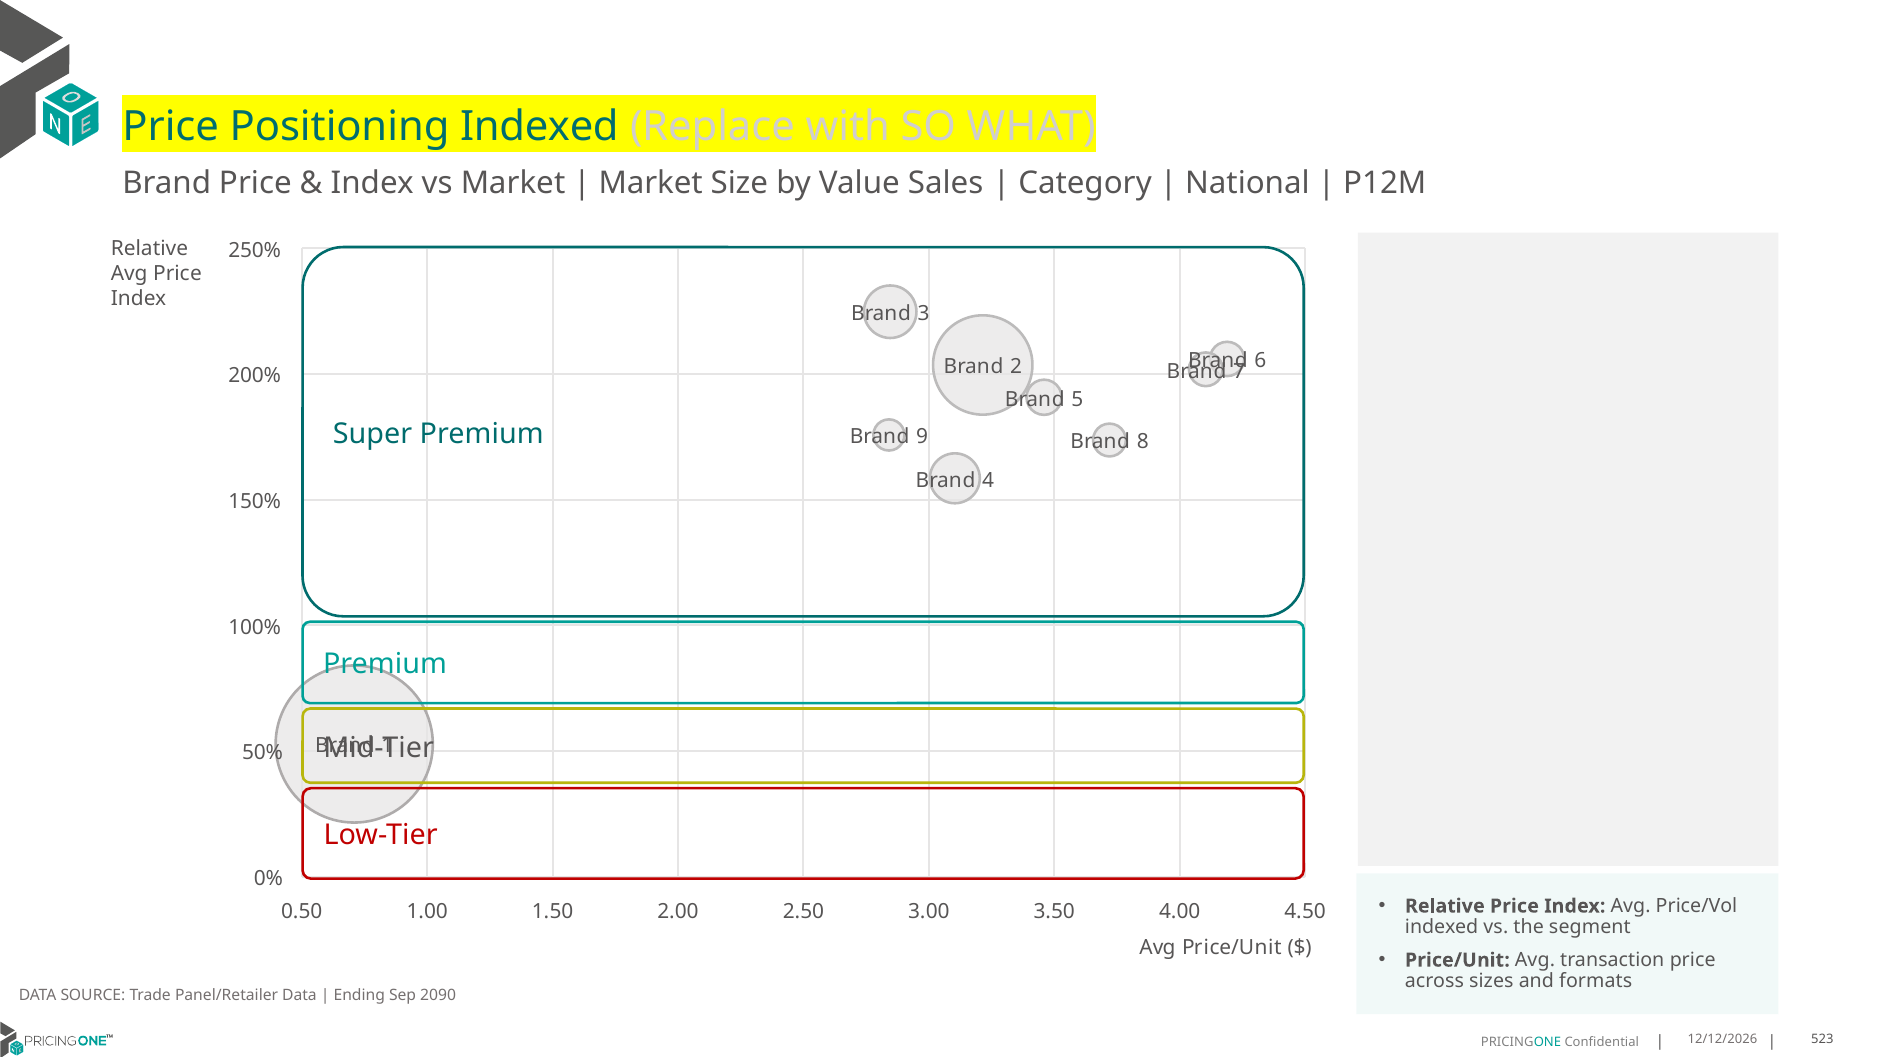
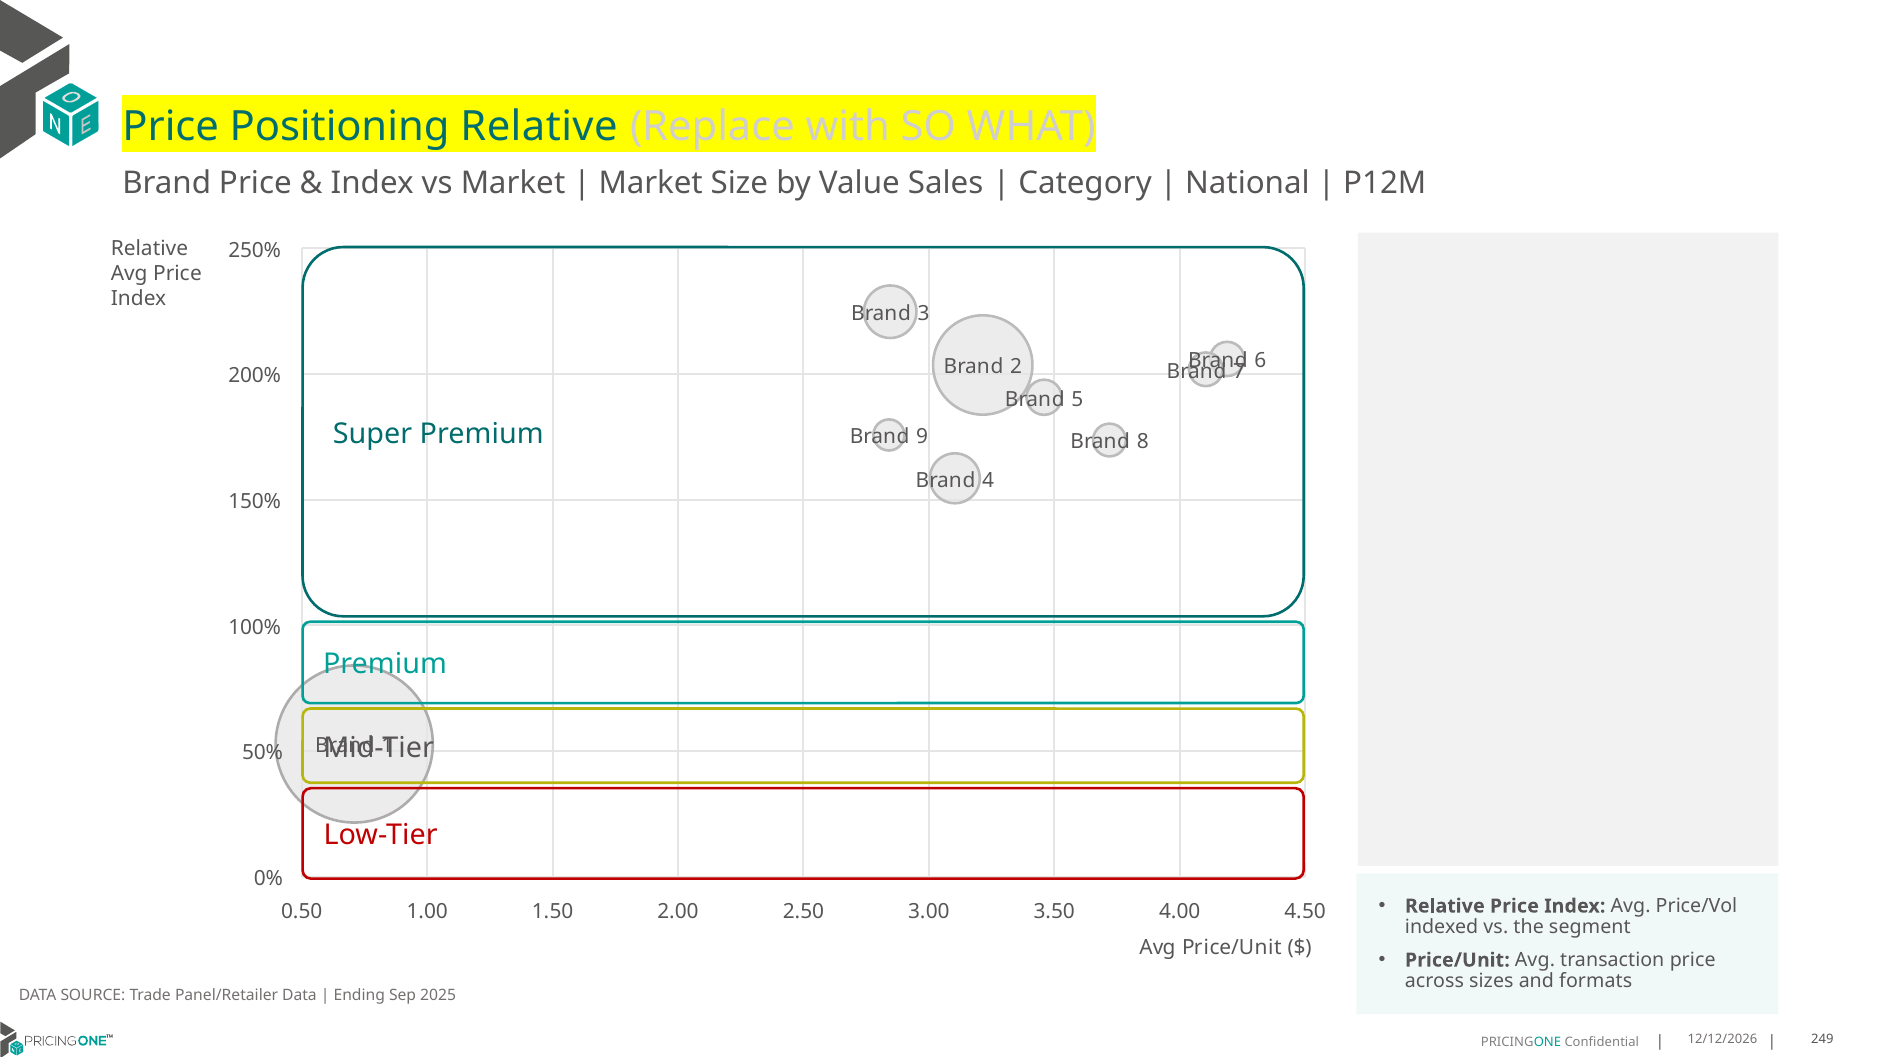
Positioning Indexed: Indexed -> Relative
2090: 2090 -> 2025
523: 523 -> 249
